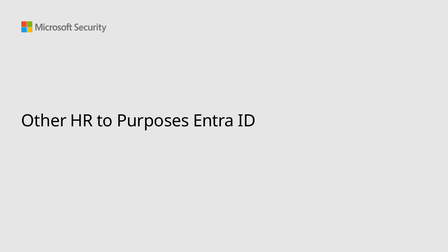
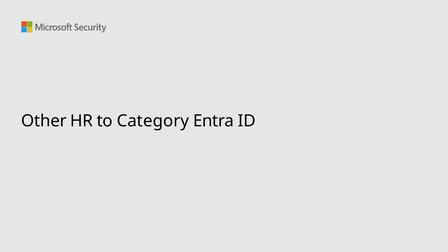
Purposes: Purposes -> Category
